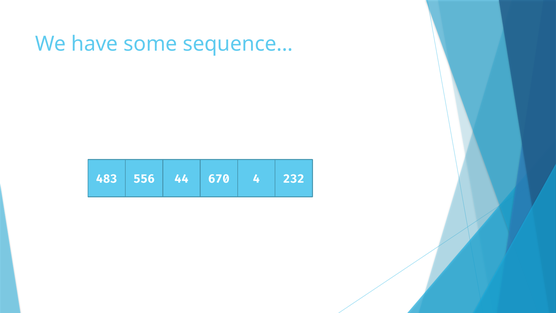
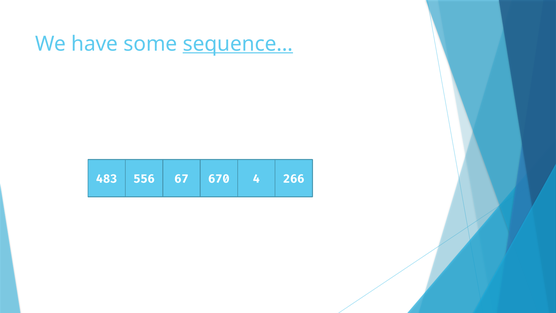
sequence… underline: none -> present
44: 44 -> 67
232: 232 -> 266
